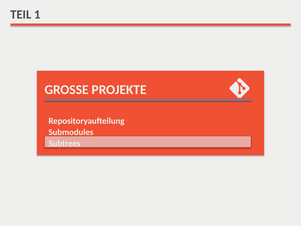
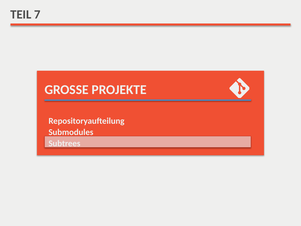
1: 1 -> 7
